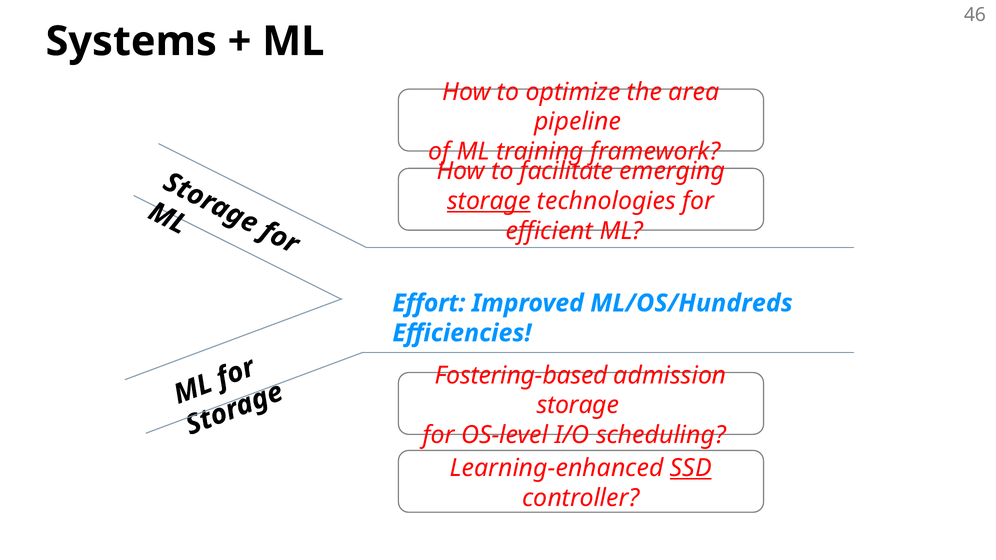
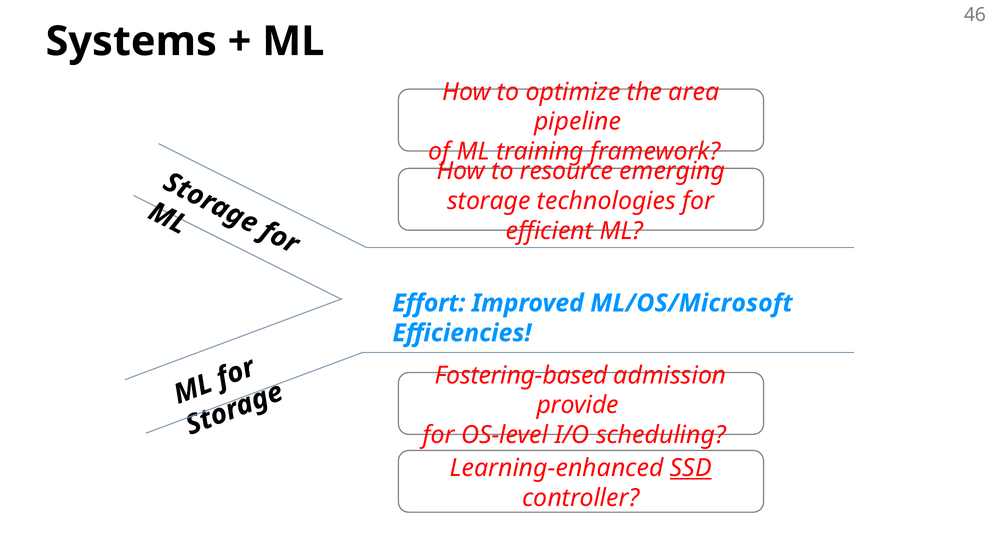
facilitate: facilitate -> resource
storage at (489, 201) underline: present -> none
ML/OS/Hundreds: ML/OS/Hundreds -> ML/OS/Microsoft
storage at (578, 405): storage -> provide
